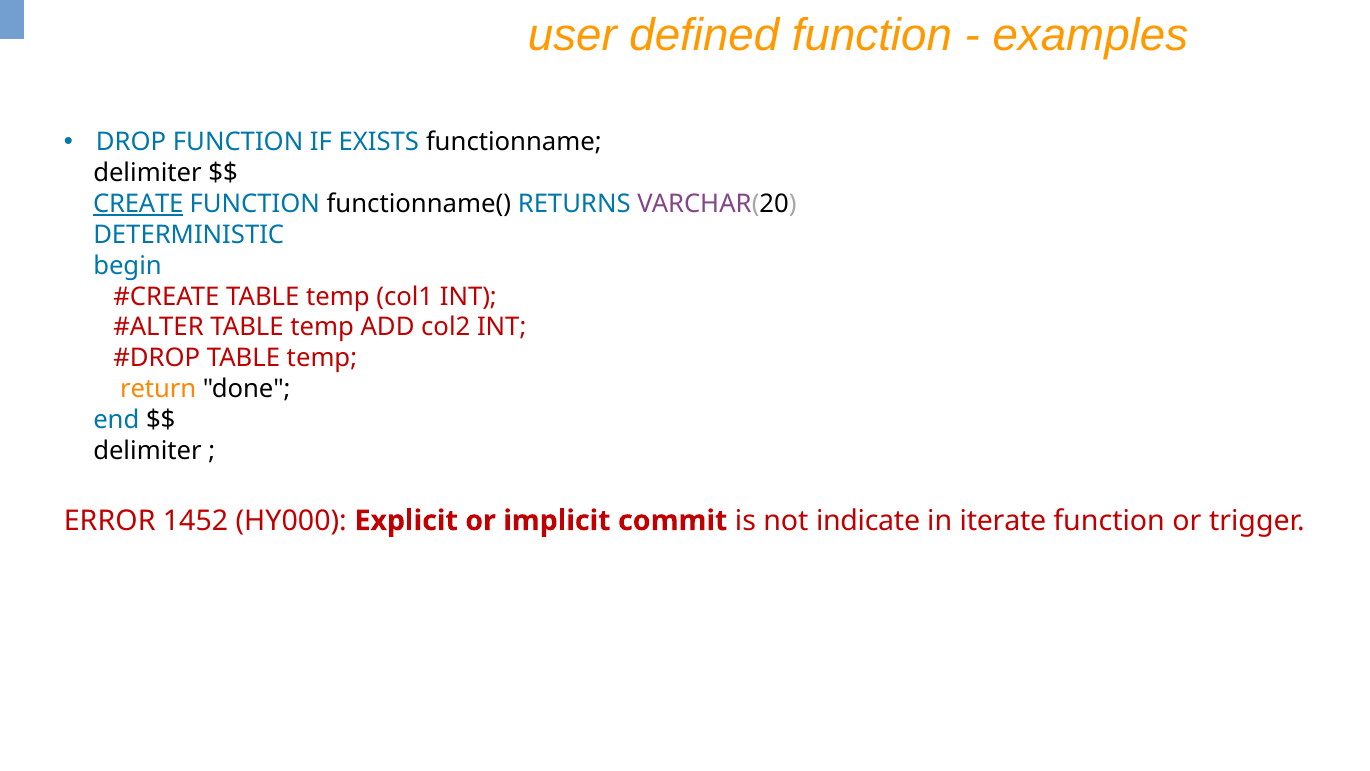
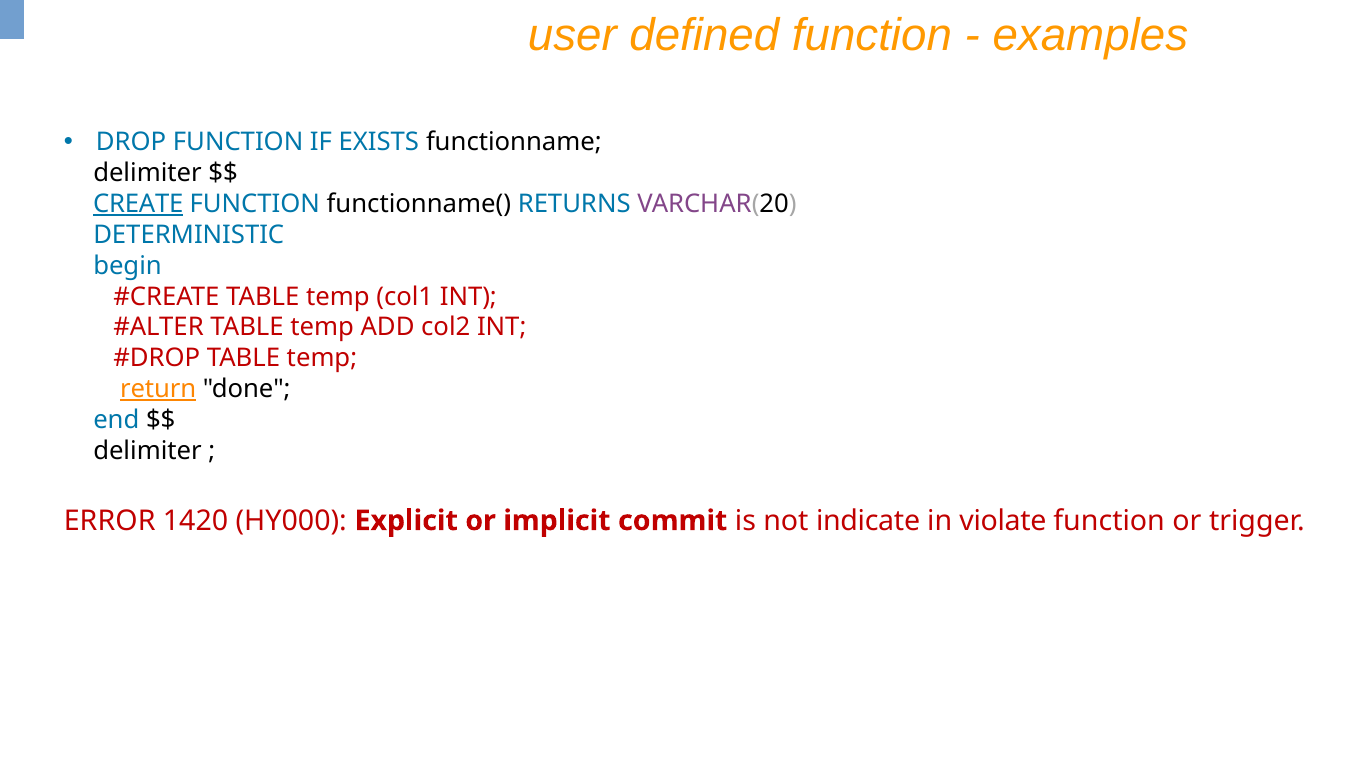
return underline: none -> present
1452: 1452 -> 1420
iterate: iterate -> violate
